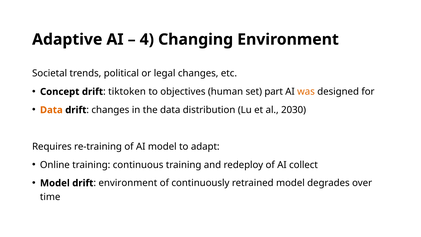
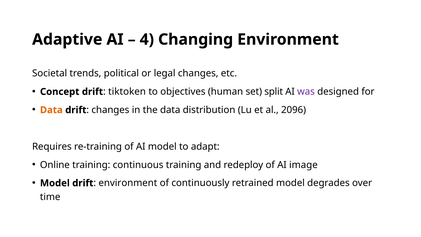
part: part -> split
was colour: orange -> purple
2030: 2030 -> 2096
collect: collect -> image
